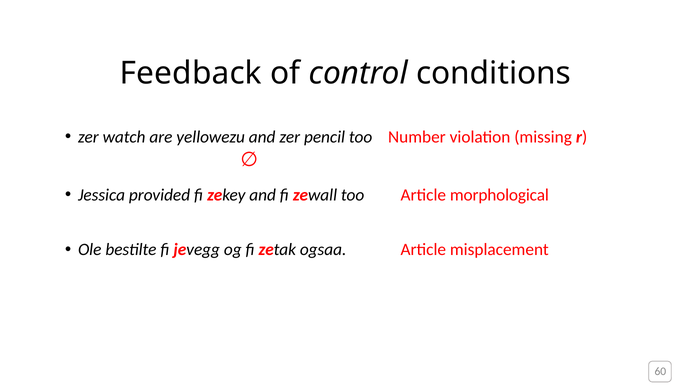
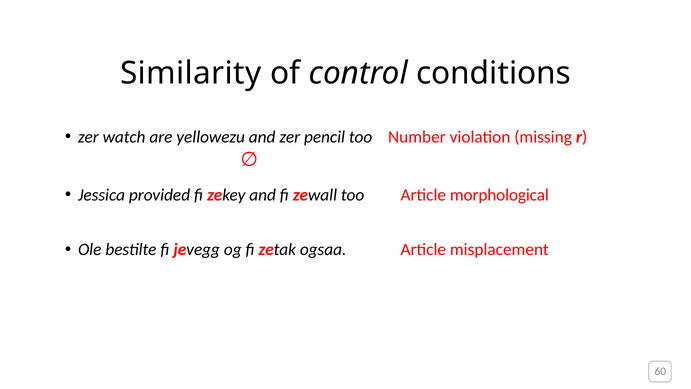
Feedback: Feedback -> Similarity
